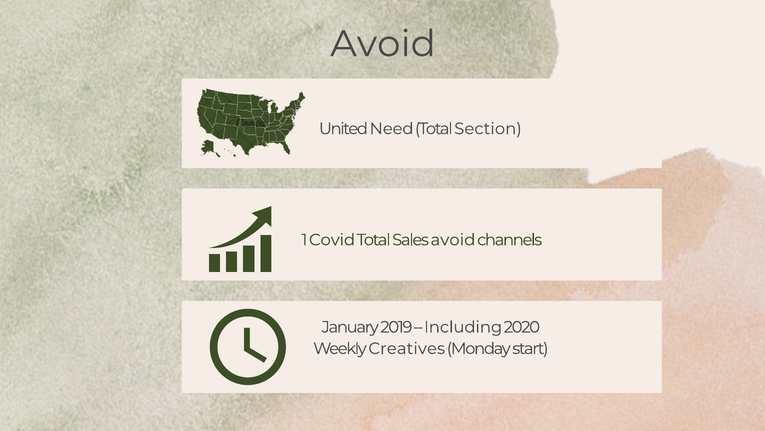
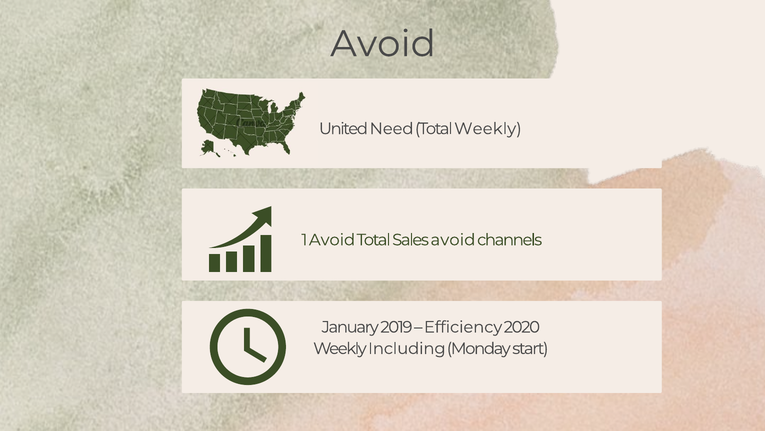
Total Section: Section -> Weekly
1 Covid: Covid -> Avoid
Including: Including -> Efficiency
Creatives: Creatives -> Including
